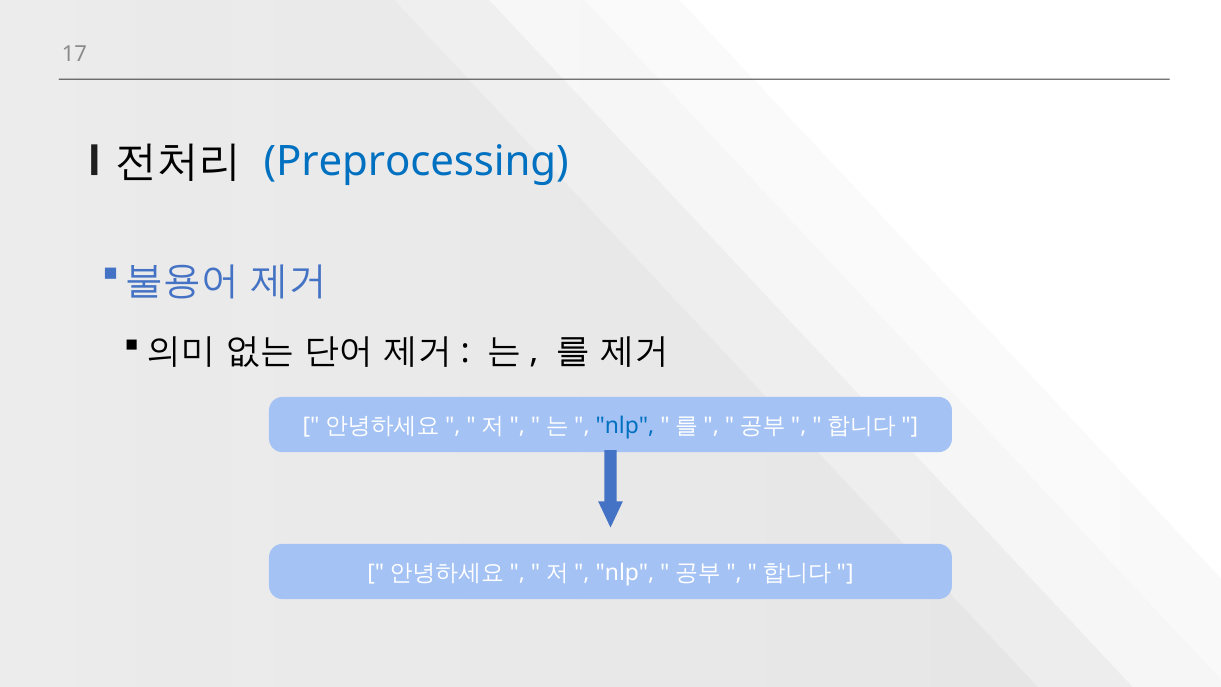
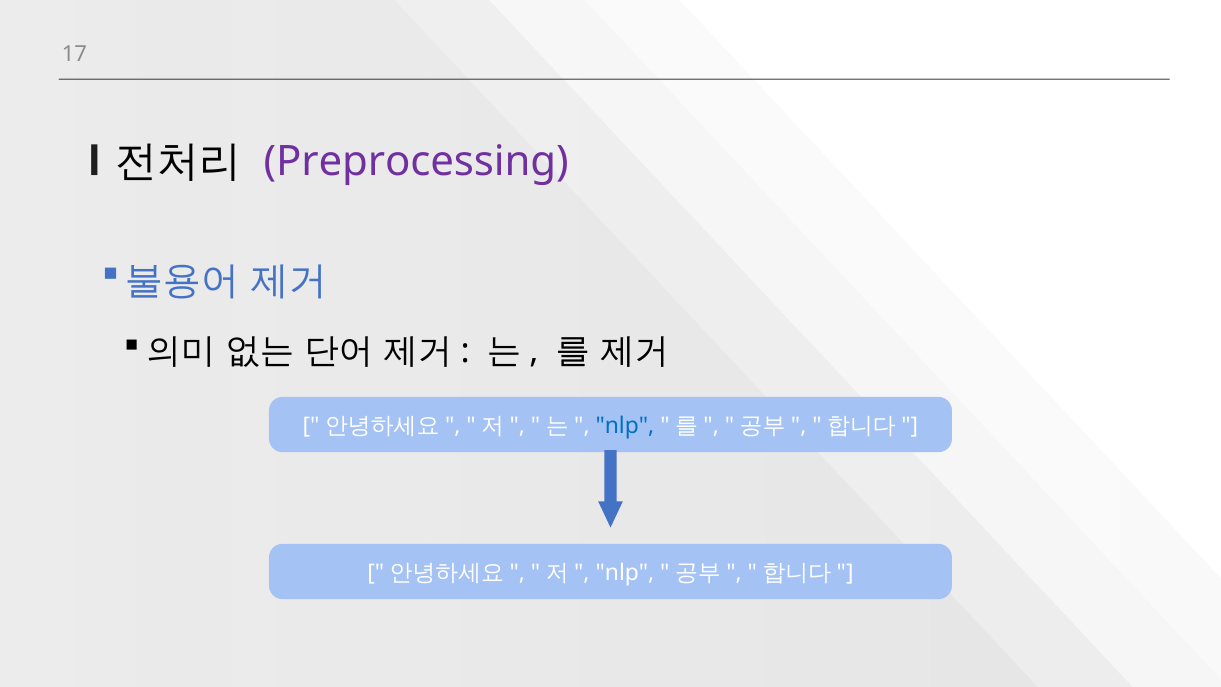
Preprocessing colour: blue -> purple
